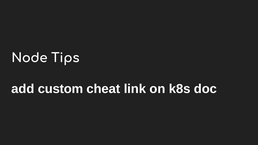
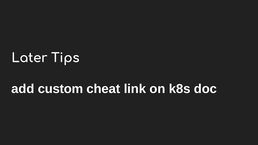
Node: Node -> Later
